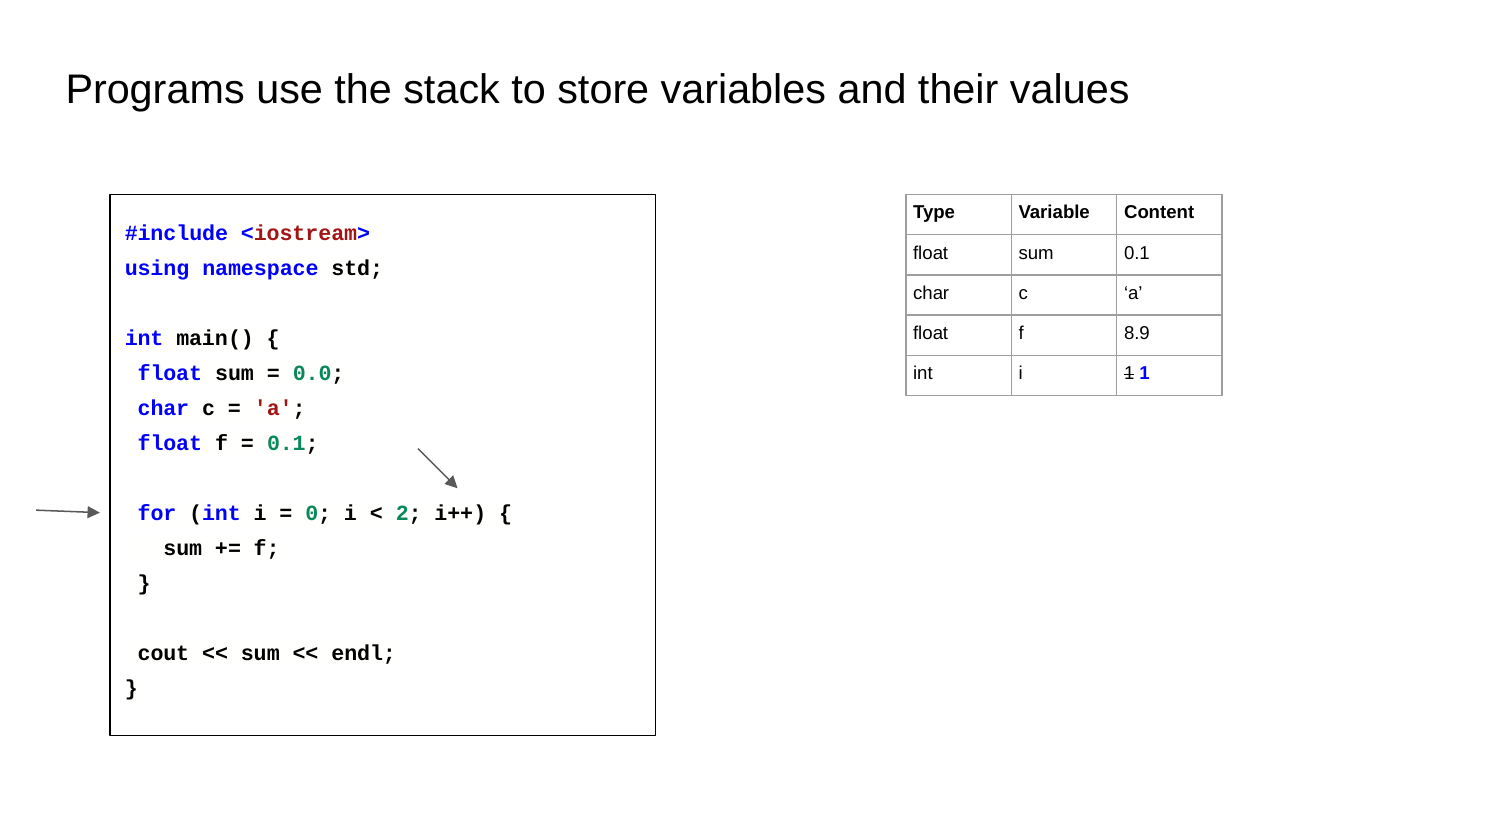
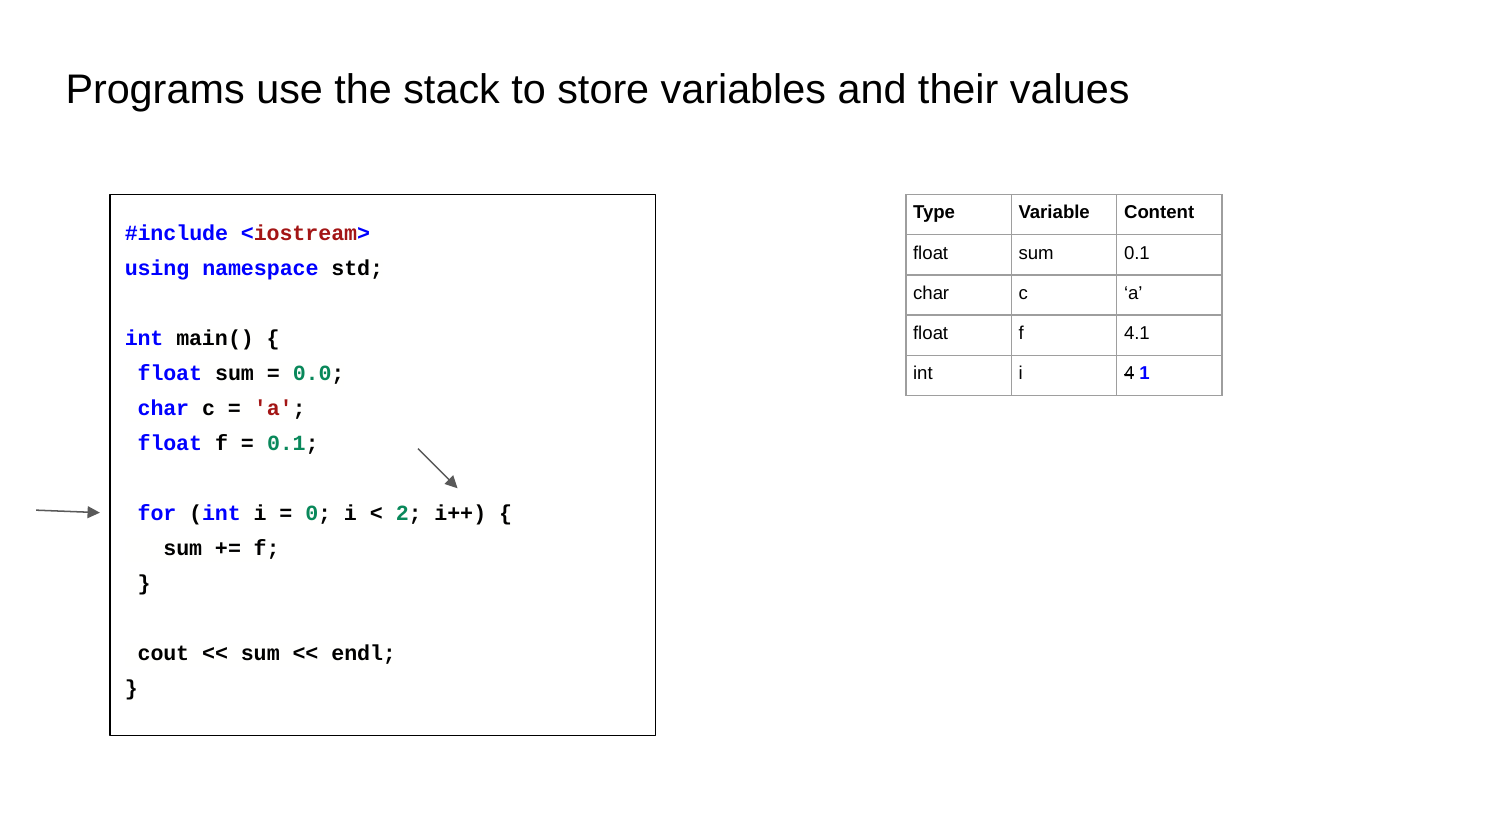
8.9: 8.9 -> 4.1
i 1: 1 -> 4
